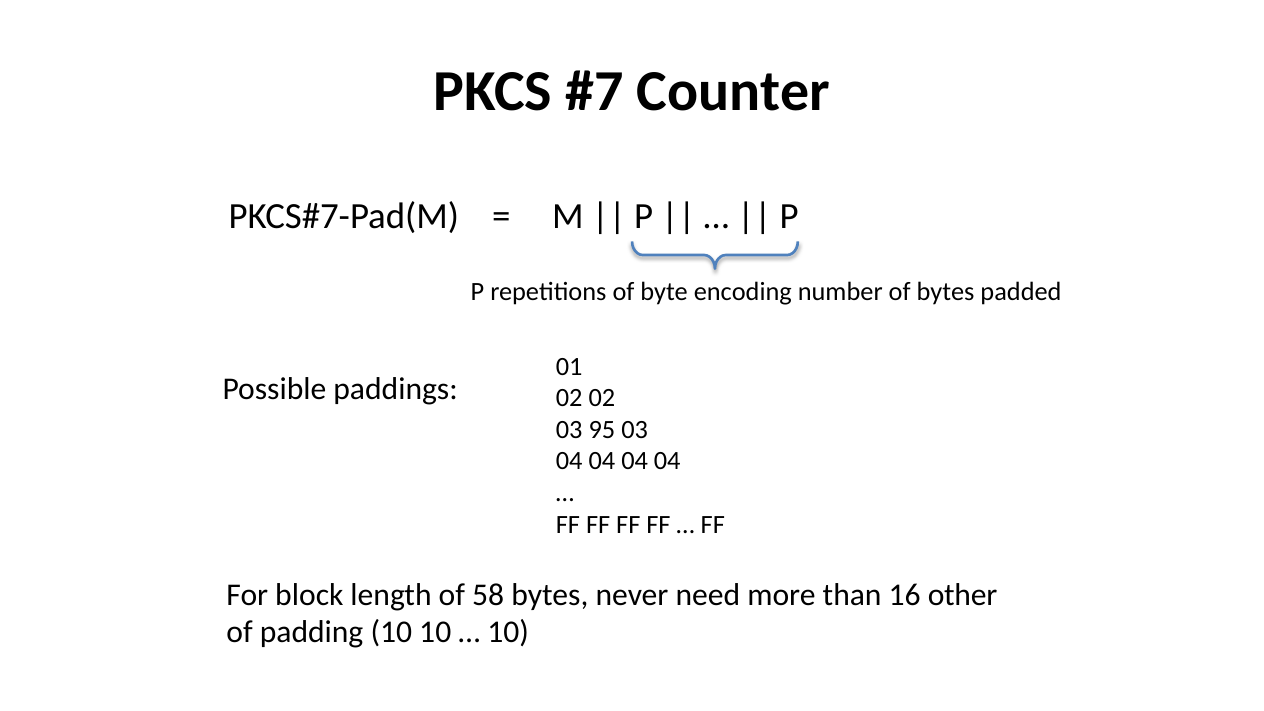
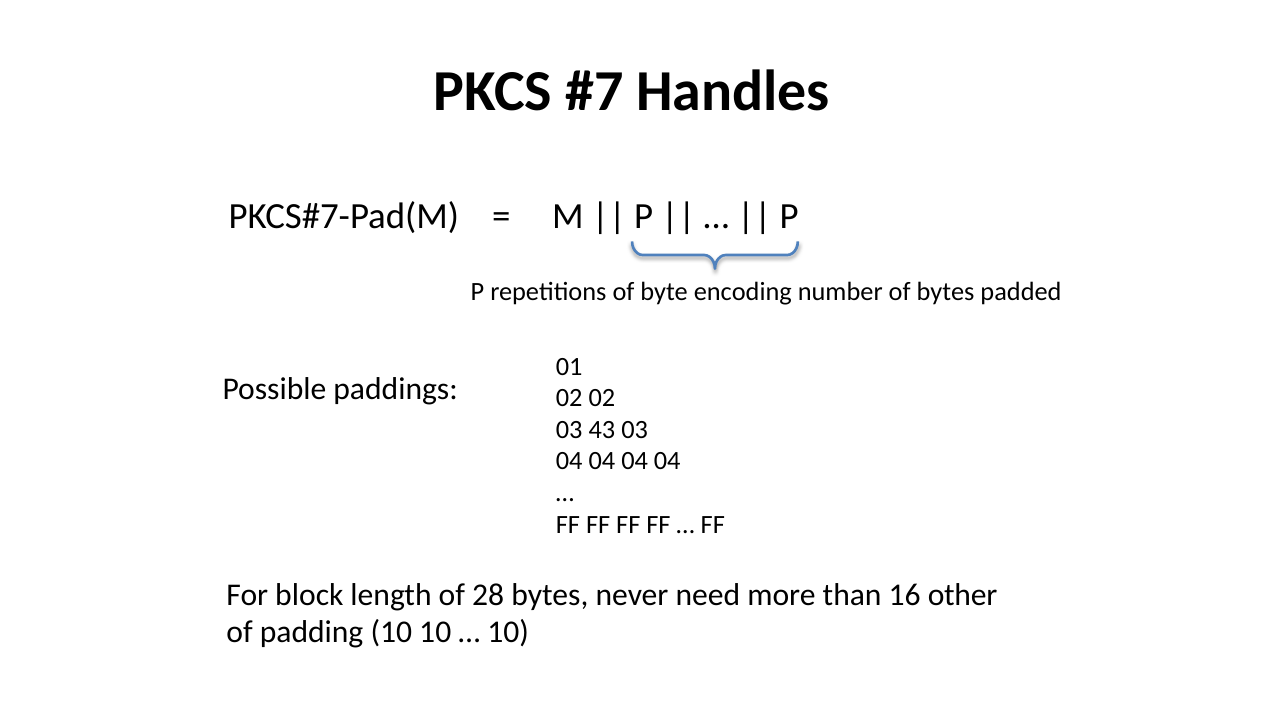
Counter: Counter -> Handles
95: 95 -> 43
58: 58 -> 28
